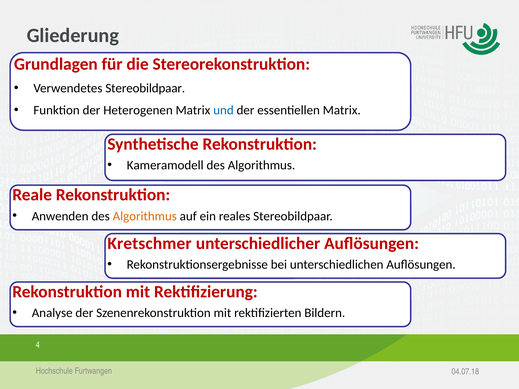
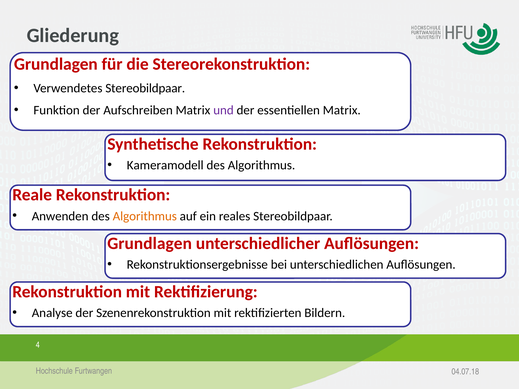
Heterogenen: Heterogenen -> Aufschreiben
und colour: blue -> purple
Kretschmer at (150, 243): Kretschmer -> Grundlagen
